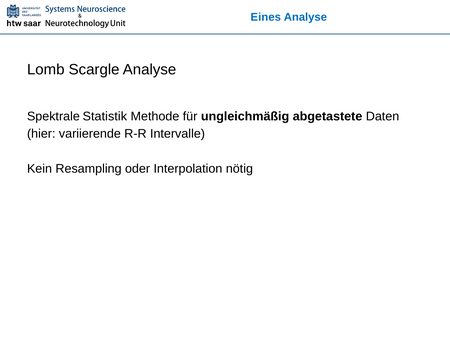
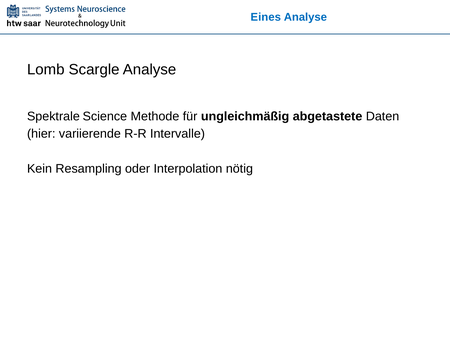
Statistik: Statistik -> Science
